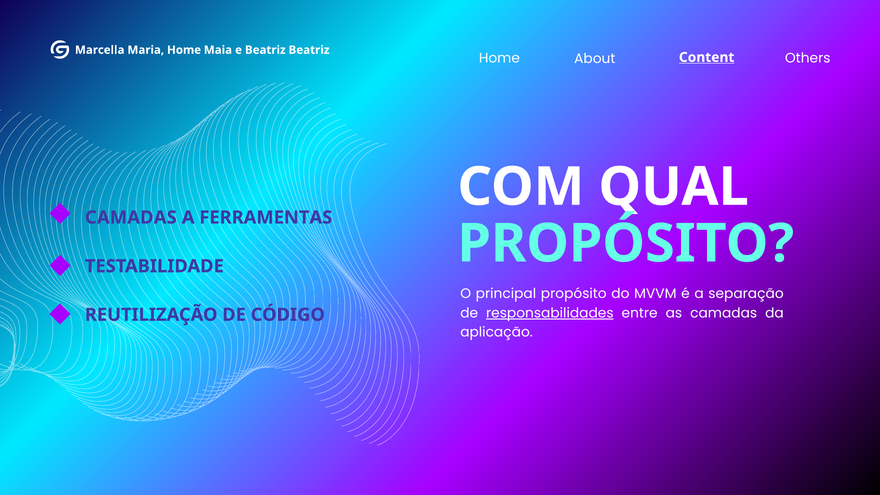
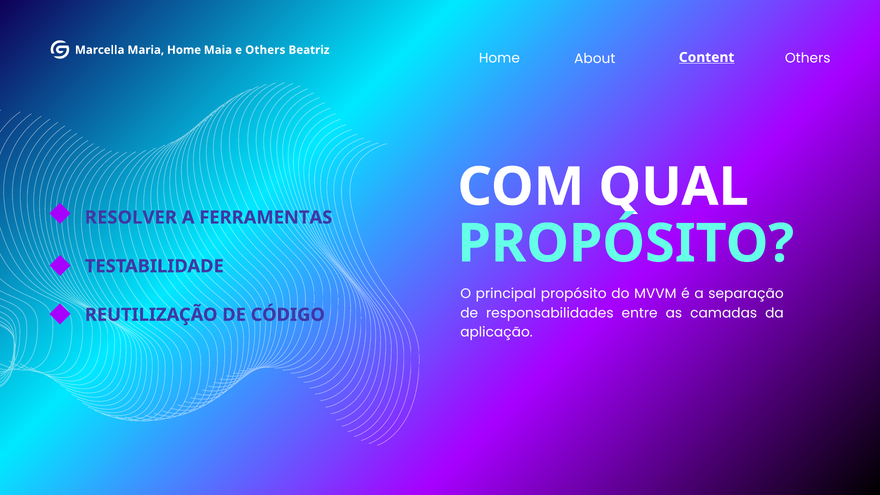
e Beatriz: Beatriz -> Others
CAMADAS at (131, 218): CAMADAS -> RESOLVER
responsabilidades underline: present -> none
